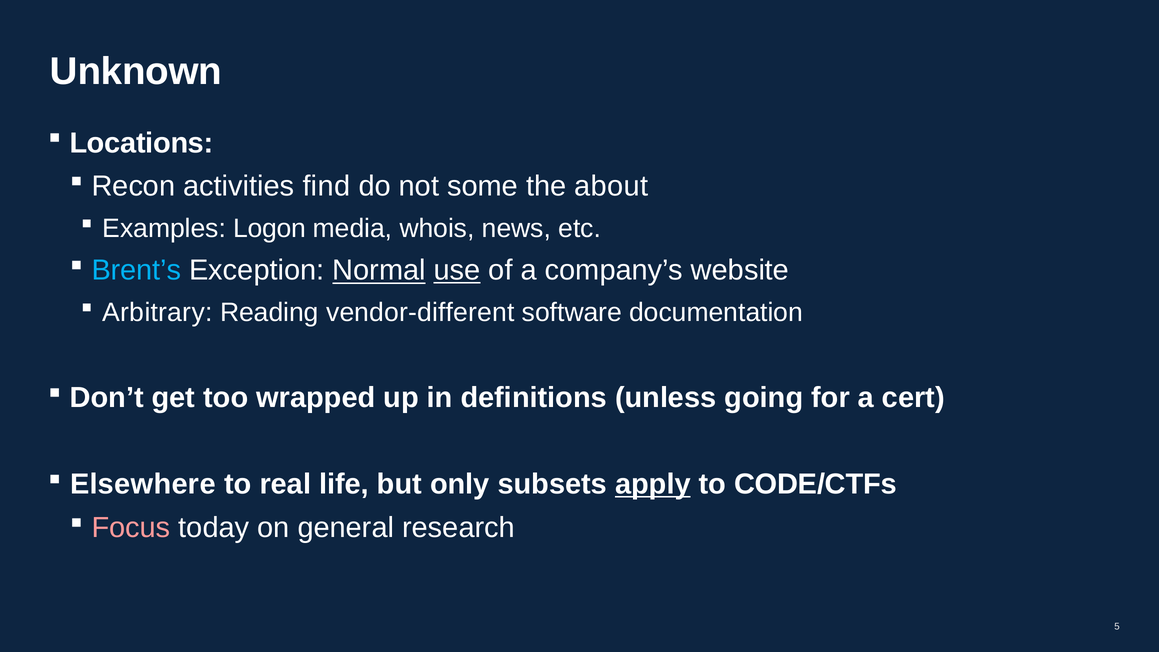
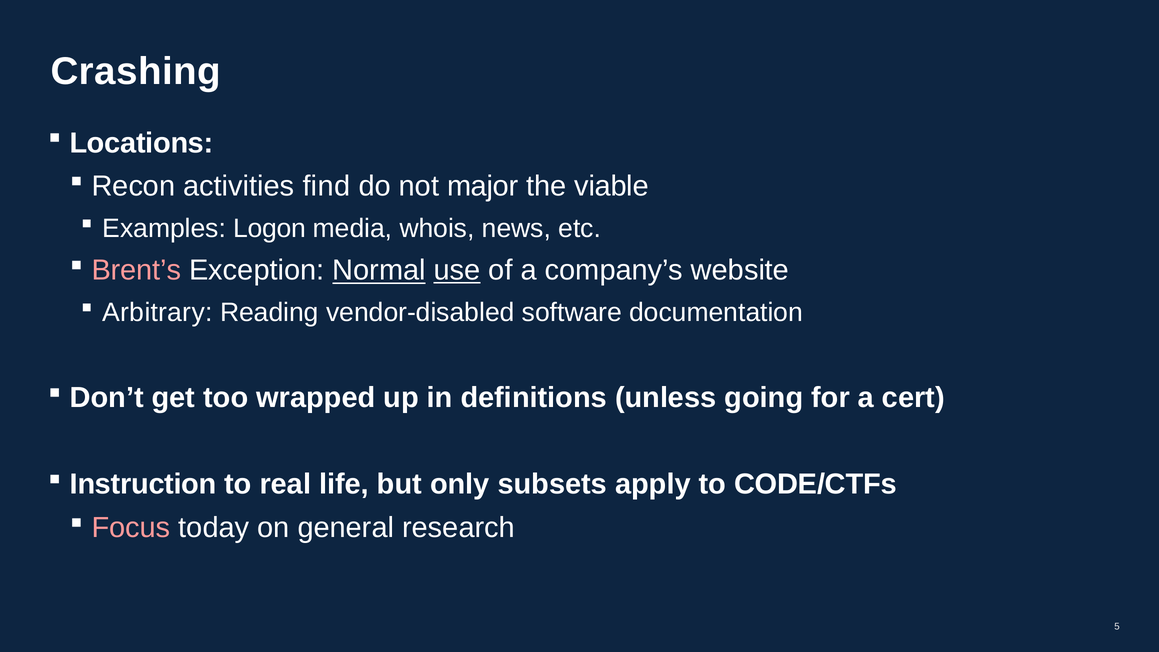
Unknown: Unknown -> Crashing
some: some -> major
about: about -> viable
Brent’s colour: light blue -> pink
vendor-different: vendor-different -> vendor-disabled
Elsewhere: Elsewhere -> Instruction
apply underline: present -> none
